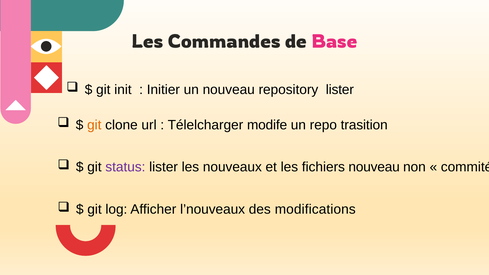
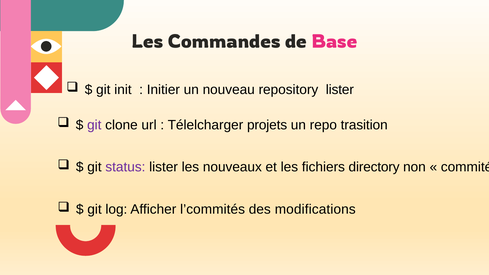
git at (94, 125) colour: orange -> purple
modife: modife -> projets
fichiers nouveau: nouveau -> directory
l’nouveaux: l’nouveaux -> l’commités
